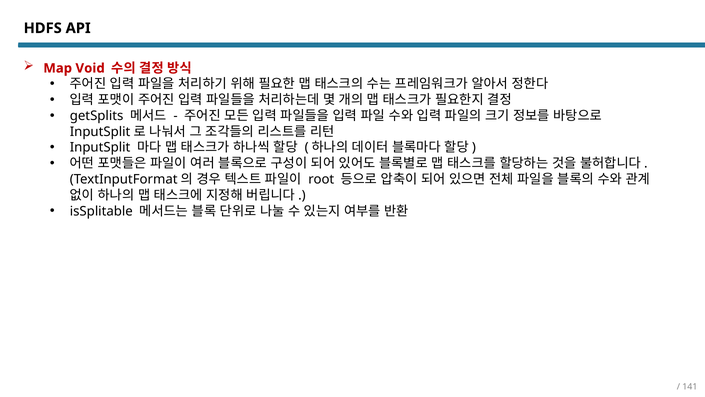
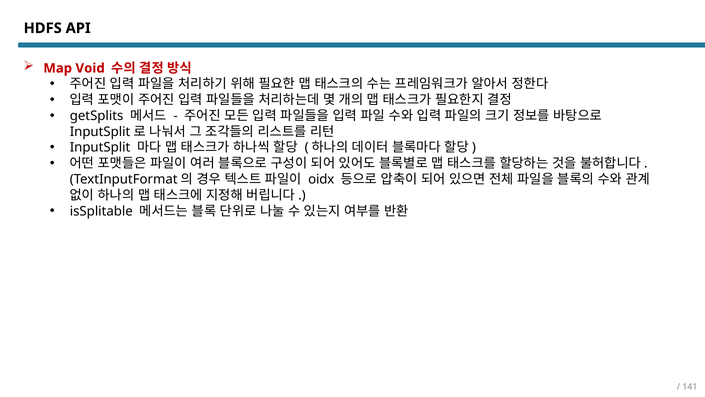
root: root -> oidx
